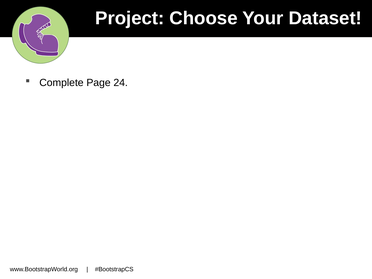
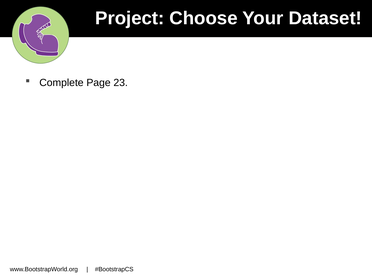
24: 24 -> 23
